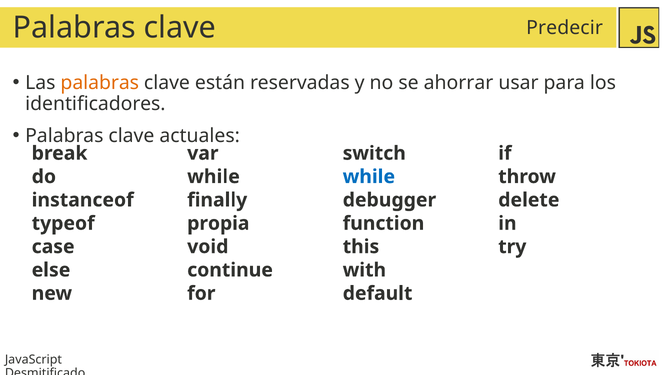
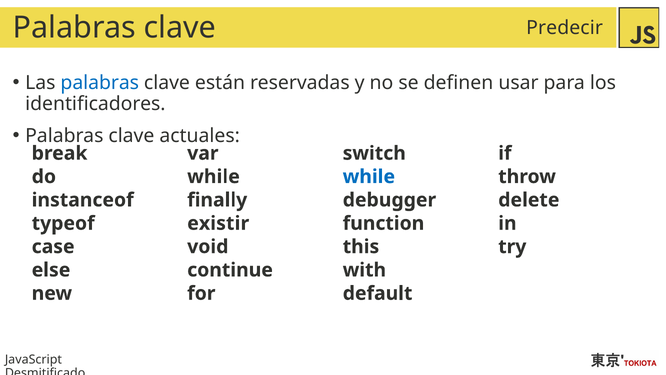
palabras at (100, 83) colour: orange -> blue
ahorrar: ahorrar -> definen
propia: propia -> existir
